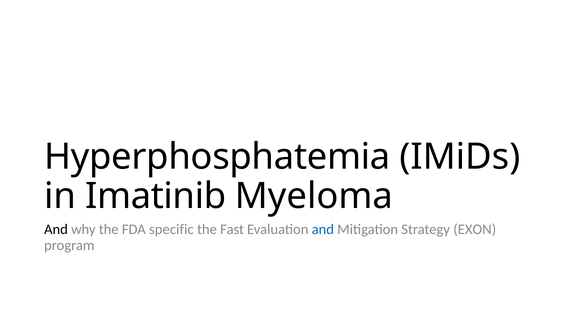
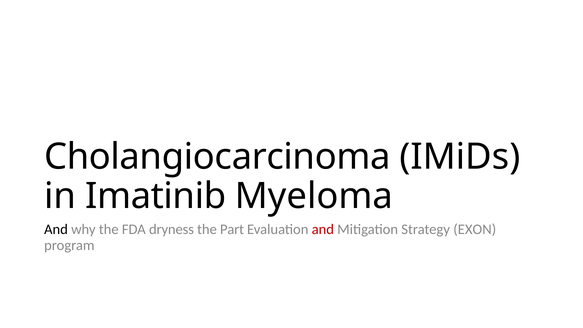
Hyperphosphatemia: Hyperphosphatemia -> Cholangiocarcinoma
specific: specific -> dryness
Fast: Fast -> Part
and at (323, 229) colour: blue -> red
